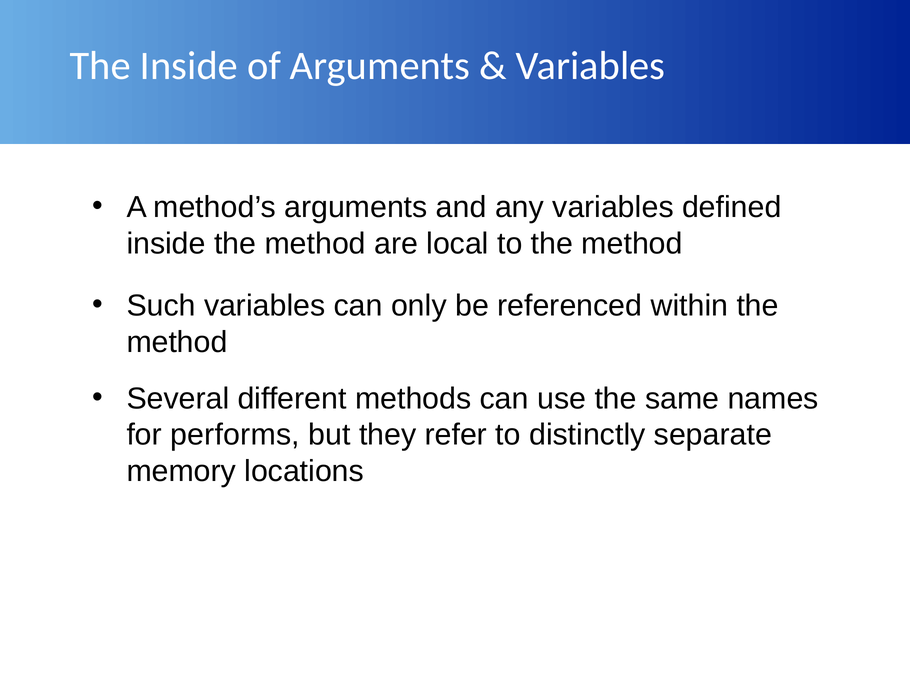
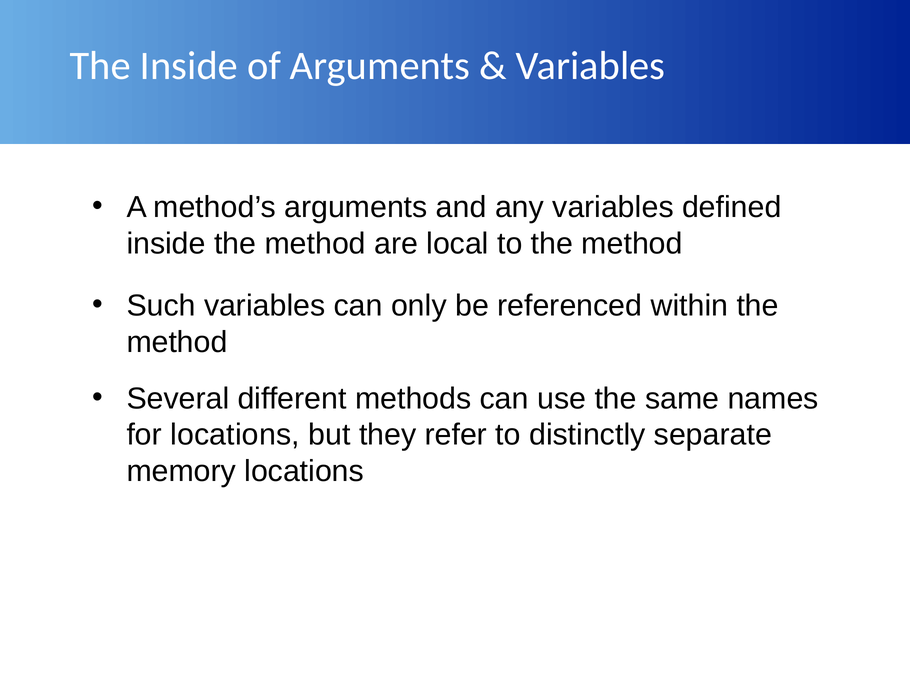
for performs: performs -> locations
